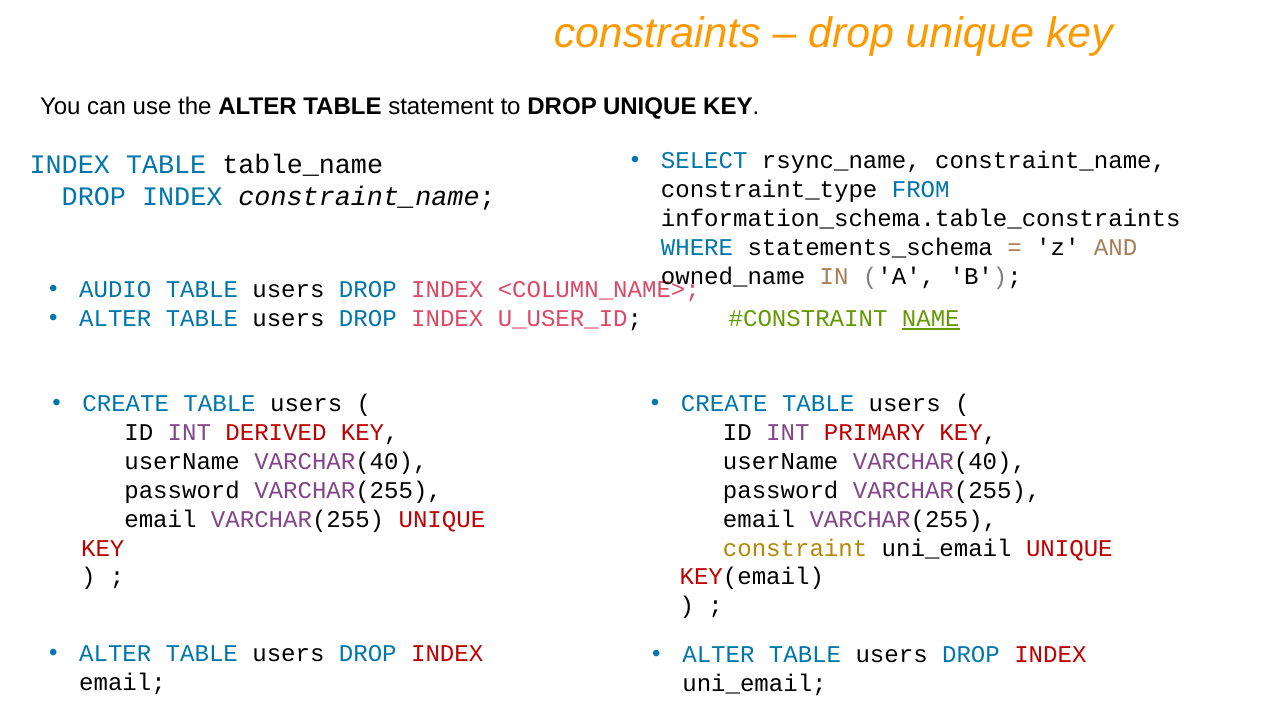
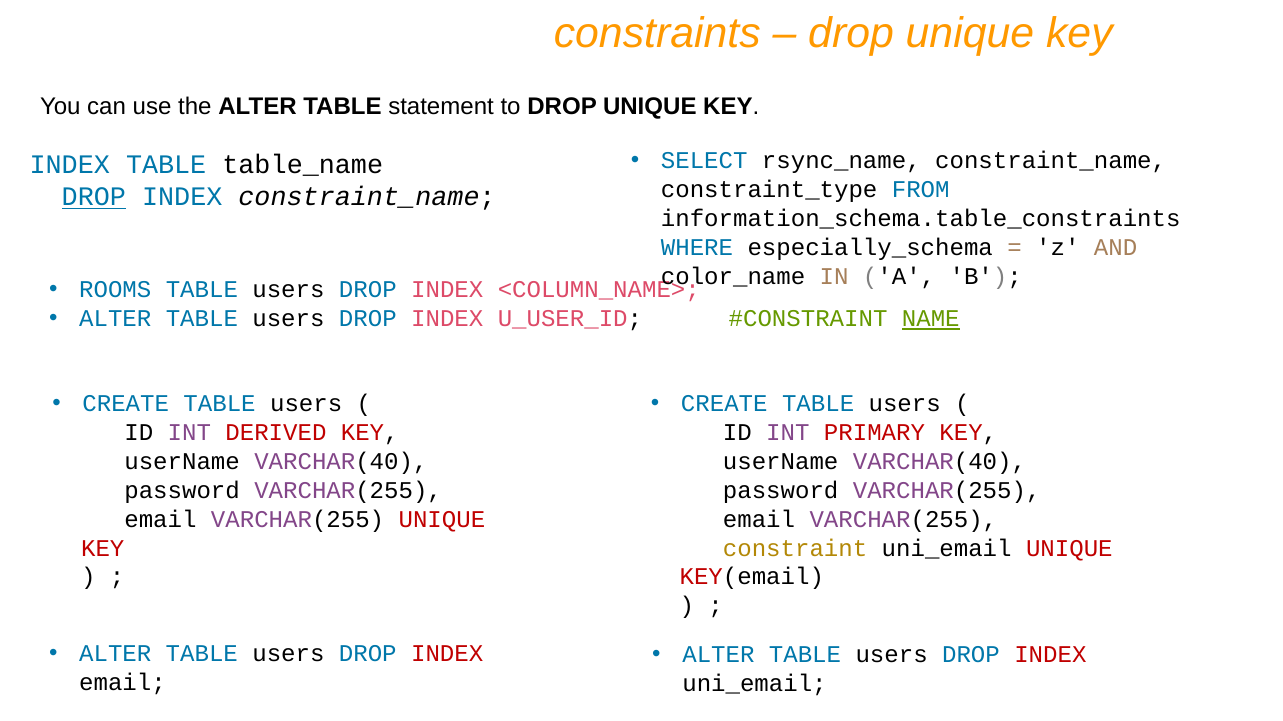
DROP at (94, 197) underline: none -> present
statements_schema: statements_schema -> especially_schema
owned_name: owned_name -> color_name
AUDIO: AUDIO -> ROOMS
